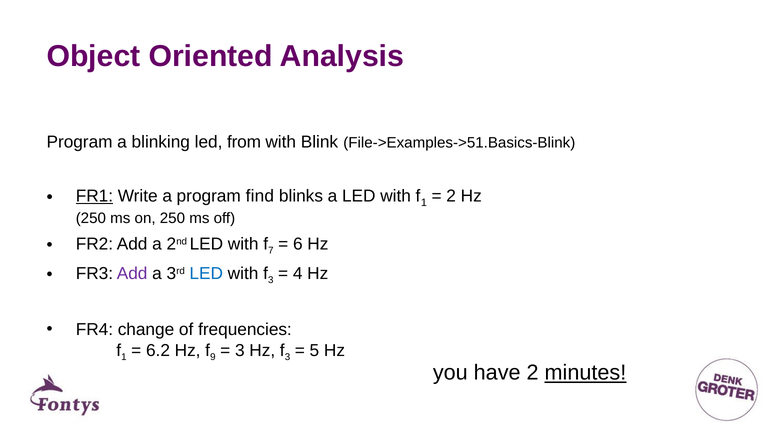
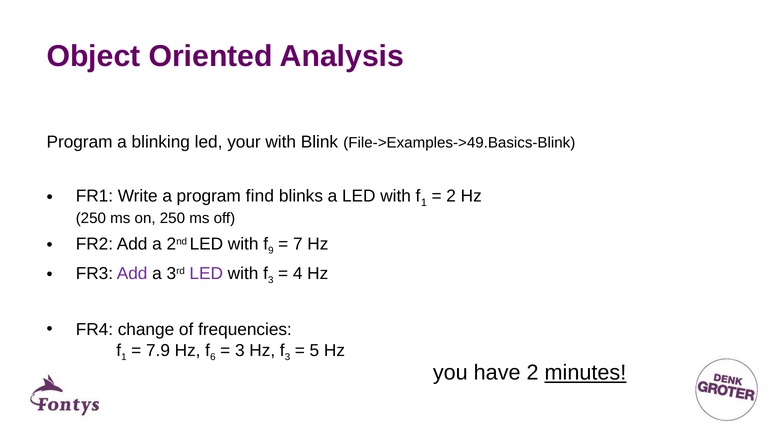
from: from -> your
File->Examples->51.Basics-Blink: File->Examples->51.Basics-Blink -> File->Examples->49.Basics-Blink
FR1 underline: present -> none
7: 7 -> 9
6: 6 -> 7
LED at (206, 274) colour: blue -> purple
6.2: 6.2 -> 7.9
9: 9 -> 6
